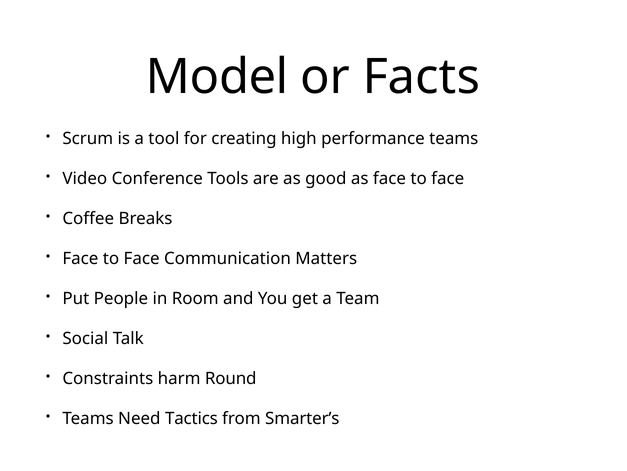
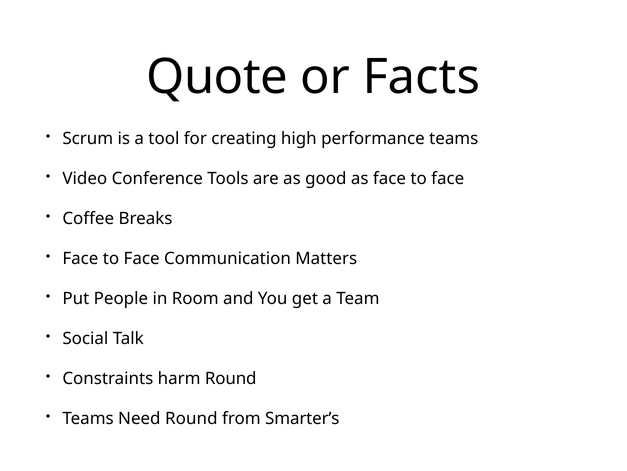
Model: Model -> Quote
Need Tactics: Tactics -> Round
